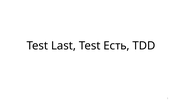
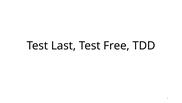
Есть: Есть -> Free
